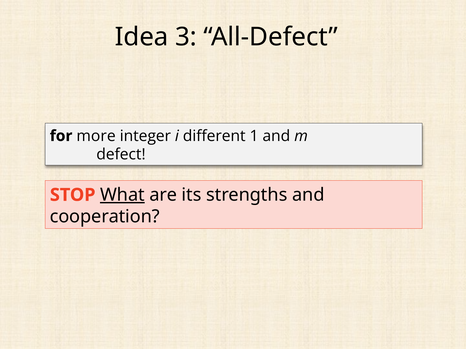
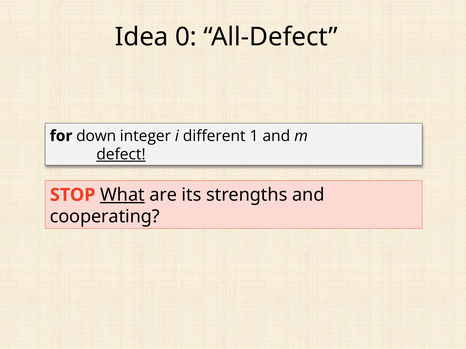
3: 3 -> 0
more: more -> down
defect underline: none -> present
cooperation: cooperation -> cooperating
